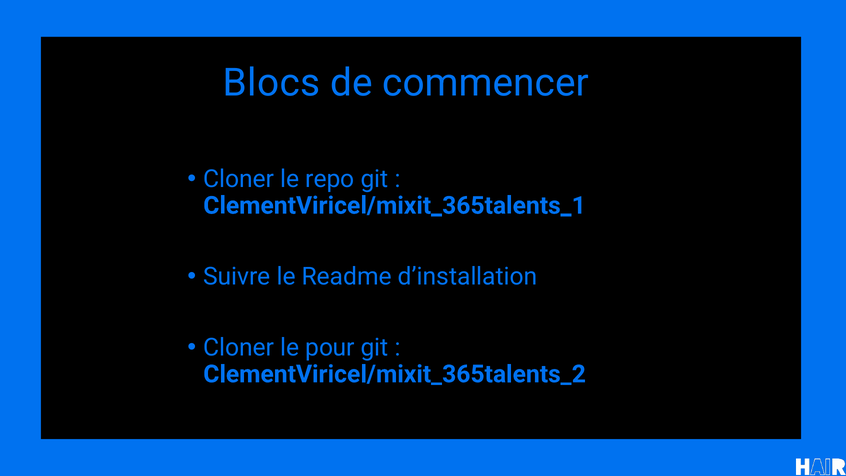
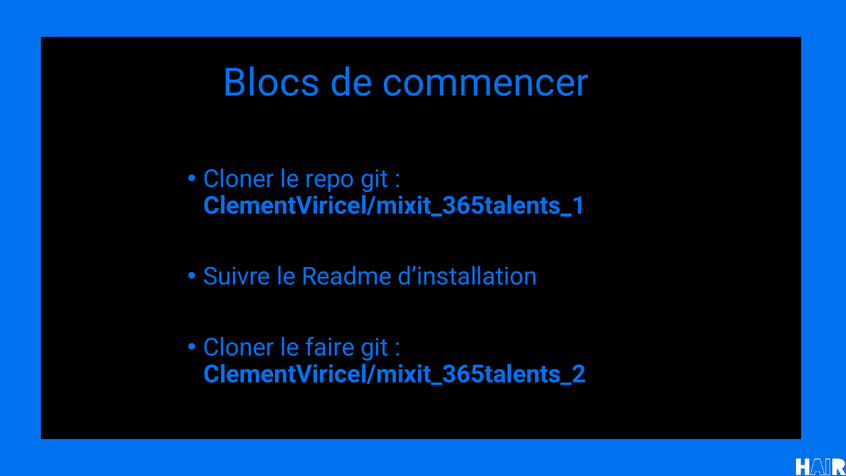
pour: pour -> faire
